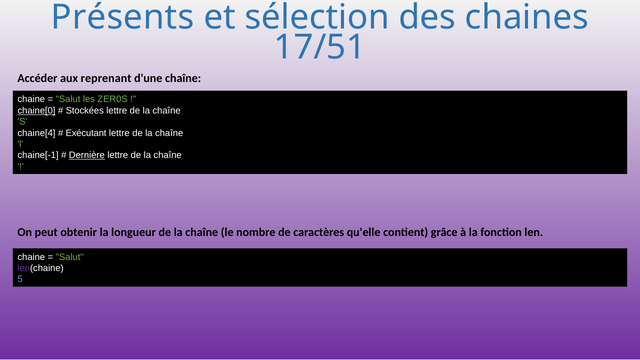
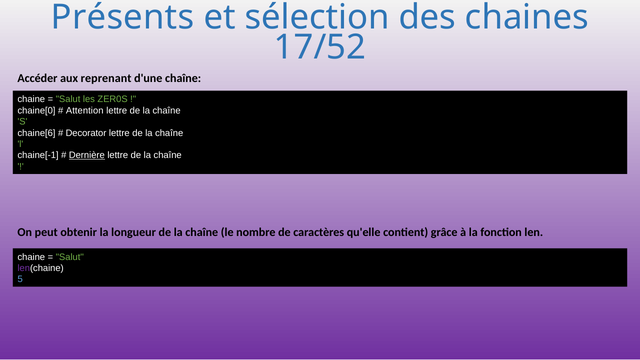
17/51: 17/51 -> 17/52
chaine[0 underline: present -> none
Stockées: Stockées -> Attention
chaine[4: chaine[4 -> chaine[6
Exécutant: Exécutant -> Decorator
